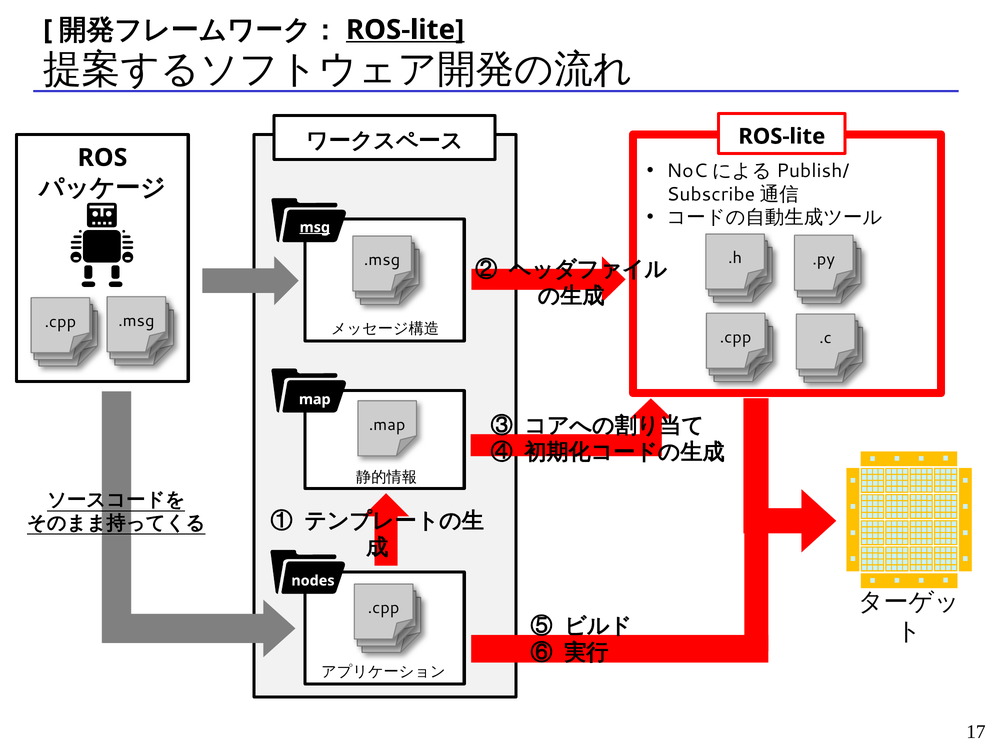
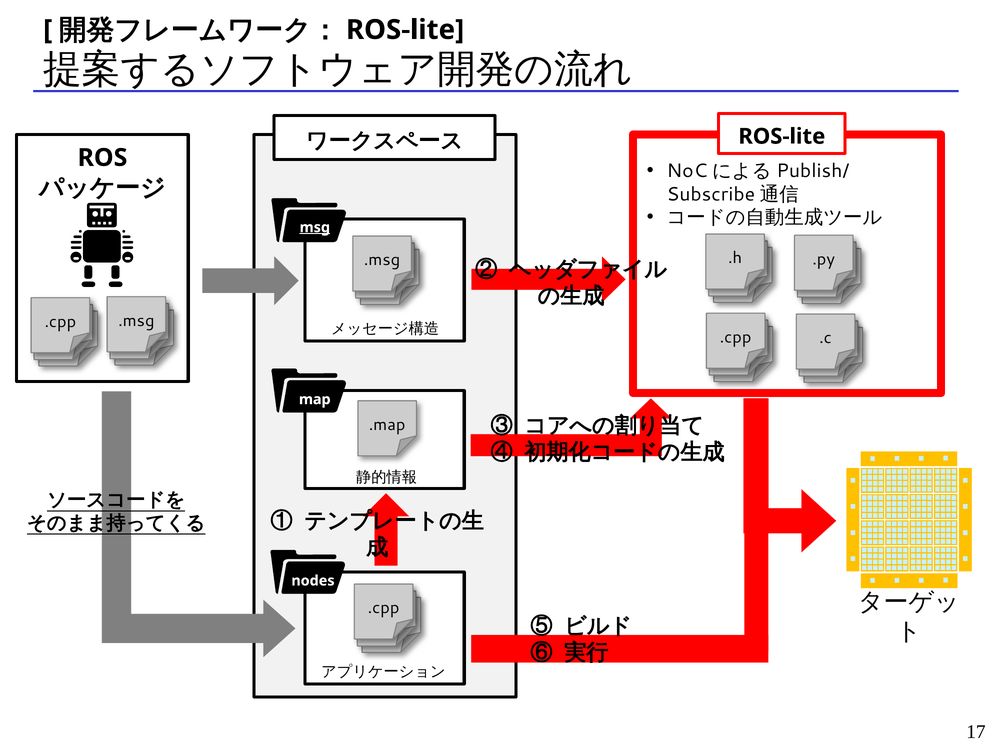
ROS-lite at (405, 30) underline: present -> none
